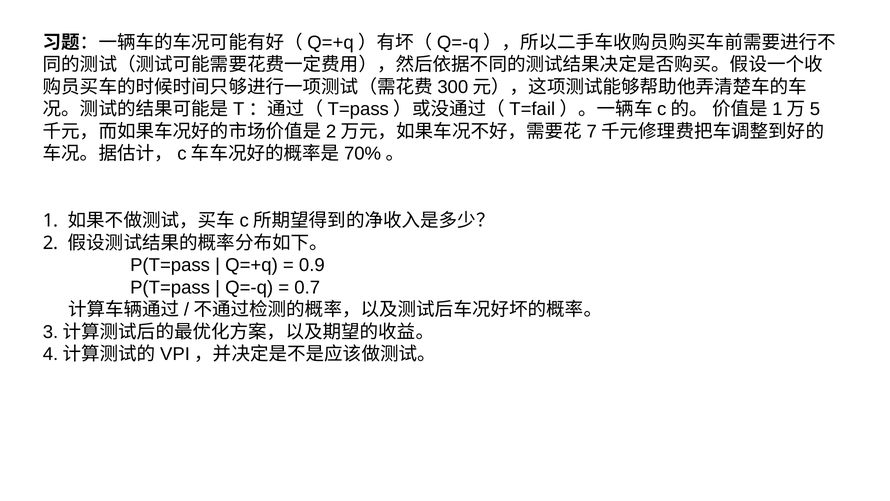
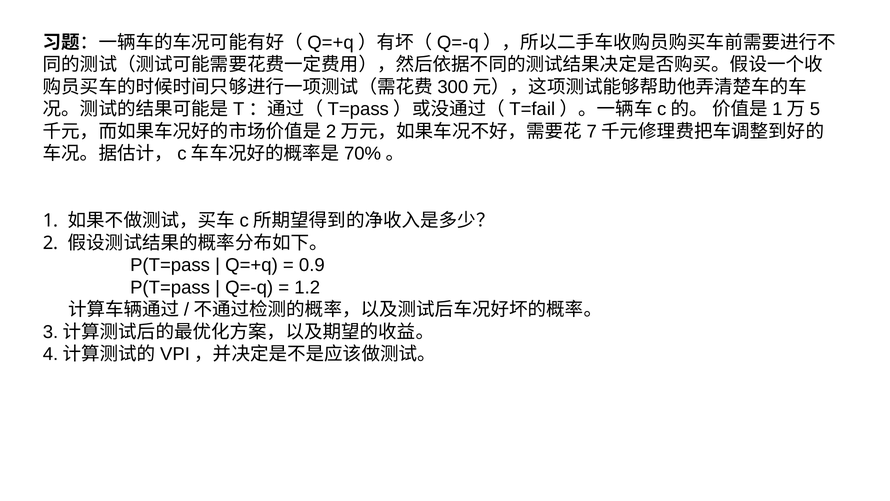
0.7: 0.7 -> 1.2
